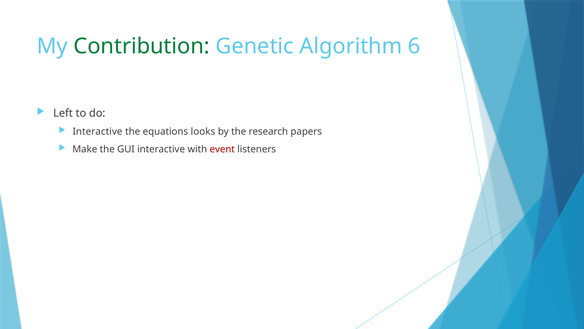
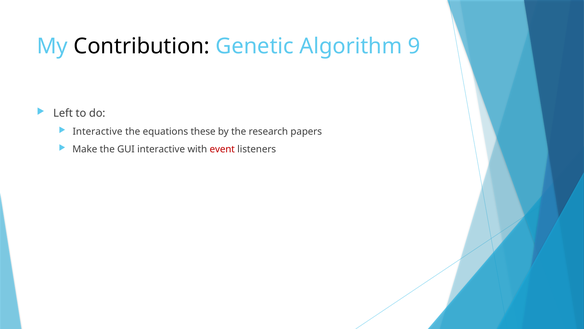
Contribution colour: green -> black
6: 6 -> 9
looks: looks -> these
